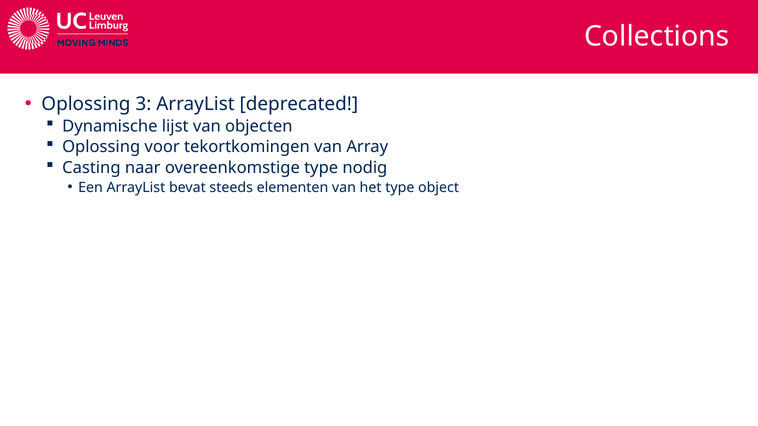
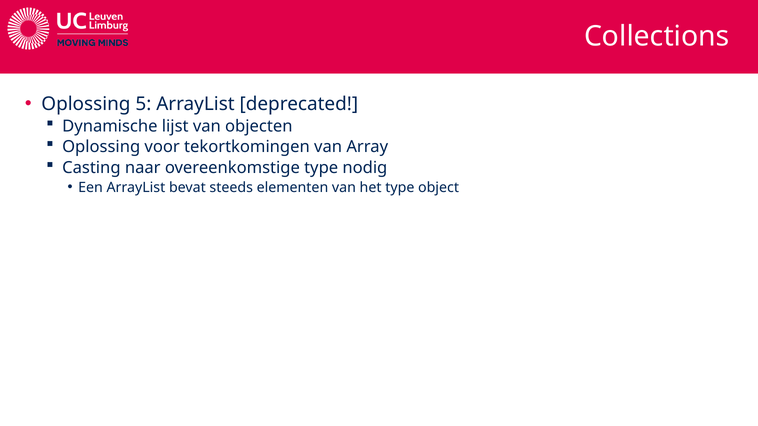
3: 3 -> 5
